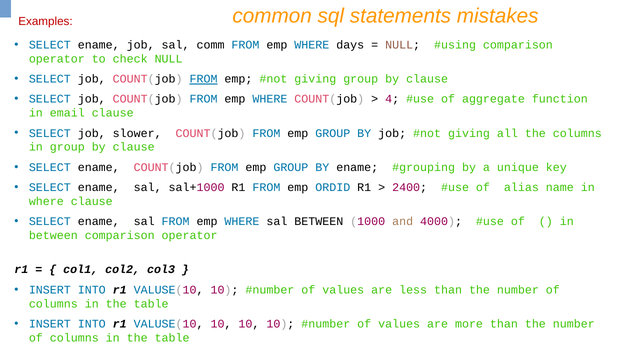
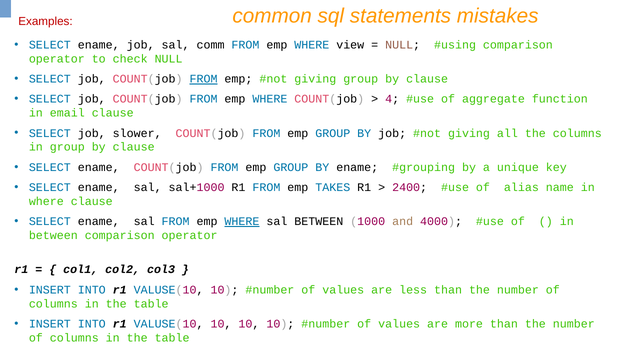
days: days -> view
ORDID: ORDID -> TAKES
WHERE at (242, 222) underline: none -> present
